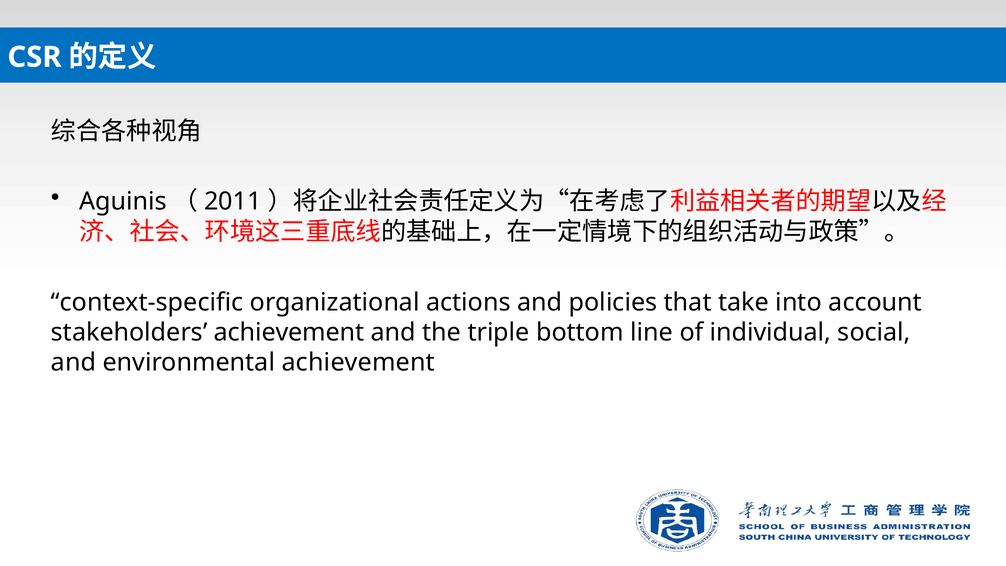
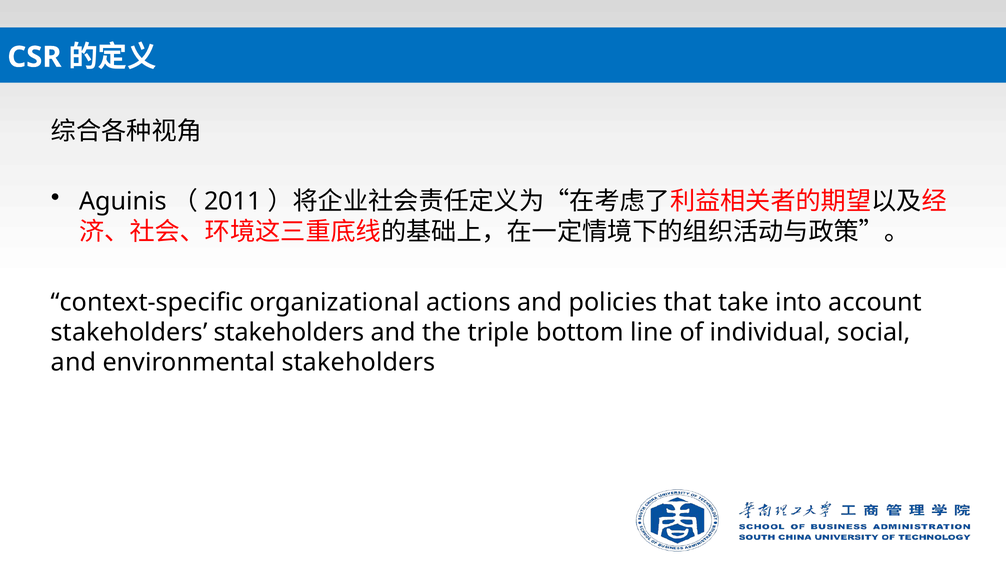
stakeholders achievement: achievement -> stakeholders
environmental achievement: achievement -> stakeholders
